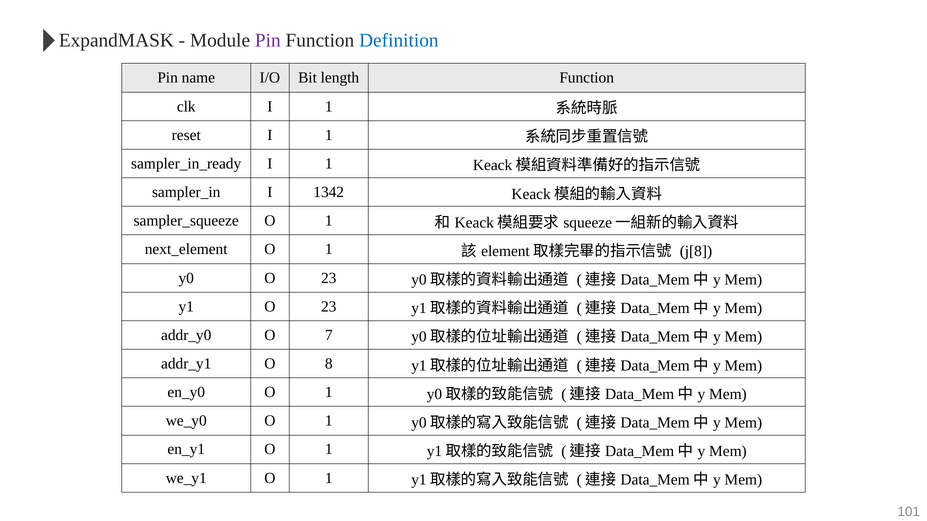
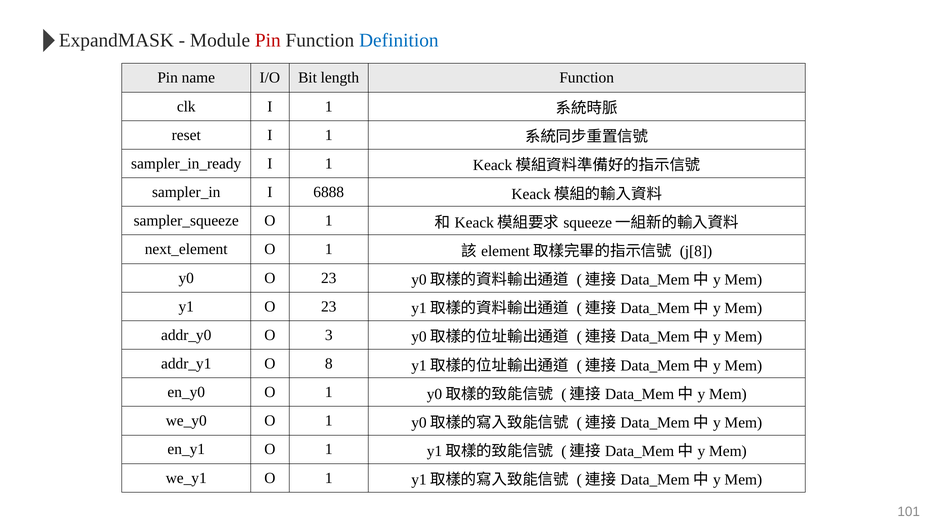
Pin at (268, 41) colour: purple -> red
1342: 1342 -> 6888
7: 7 -> 3
